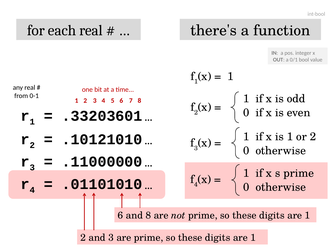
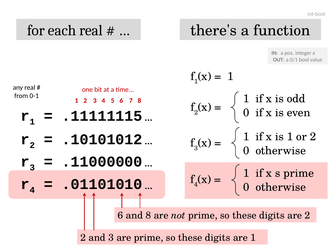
.33203601: .33203601 -> .11111115
.10121010: .10121010 -> .10101012
1 at (307, 215): 1 -> 2
